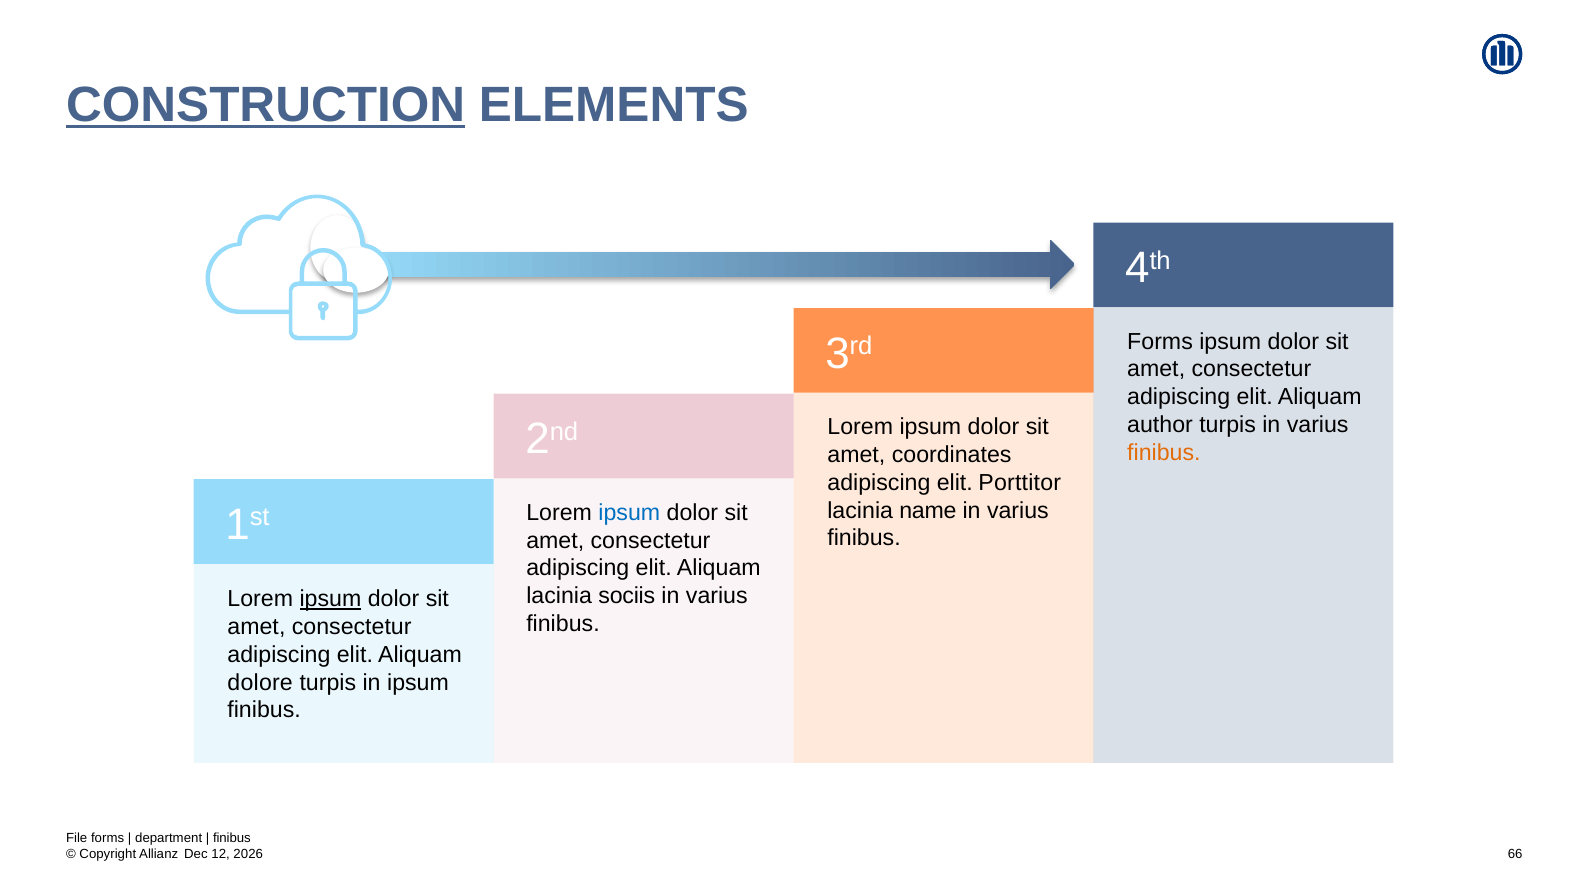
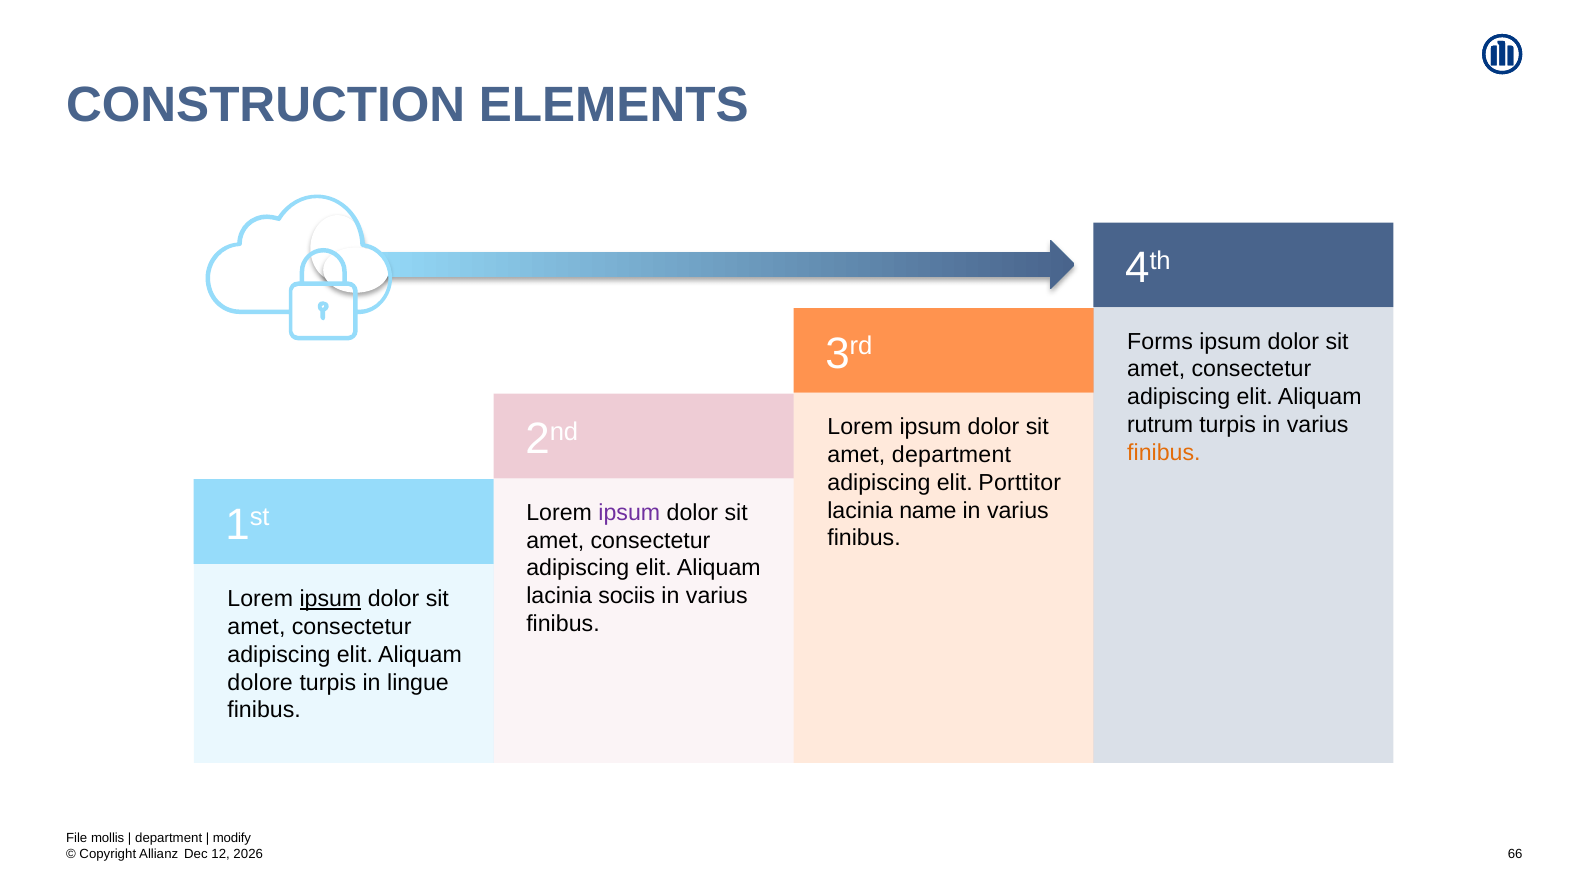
CONSTRUCTION underline: present -> none
author: author -> rutrum
amet coordinates: coordinates -> department
ipsum at (629, 513) colour: blue -> purple
in ipsum: ipsum -> lingue
File forms: forms -> mollis
finibus at (232, 838): finibus -> modify
